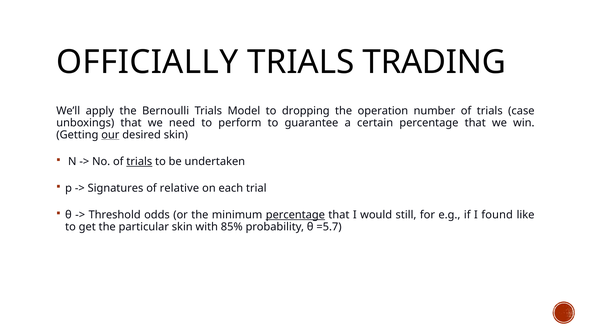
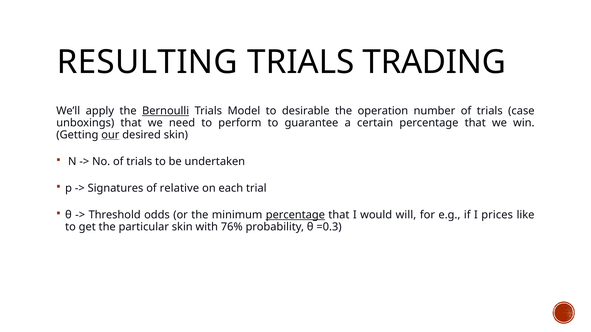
OFFICIALLY: OFFICIALLY -> RESULTING
Bernoulli underline: none -> present
dropping: dropping -> desirable
trials at (139, 162) underline: present -> none
still: still -> will
found: found -> prices
85%: 85% -> 76%
=5.7: =5.7 -> =0.3
